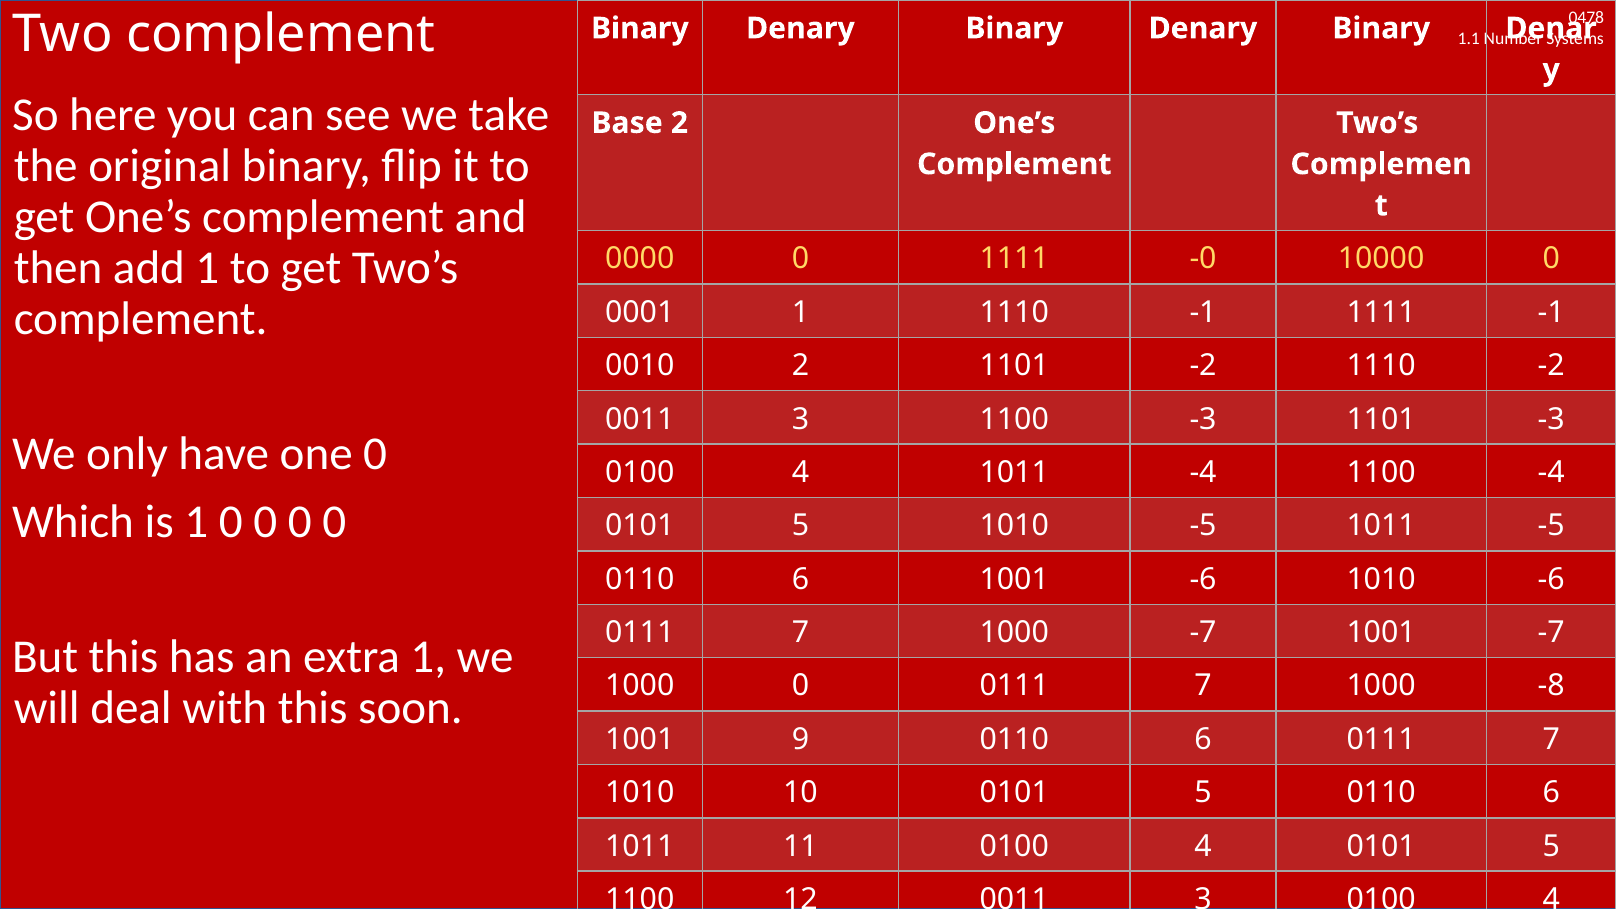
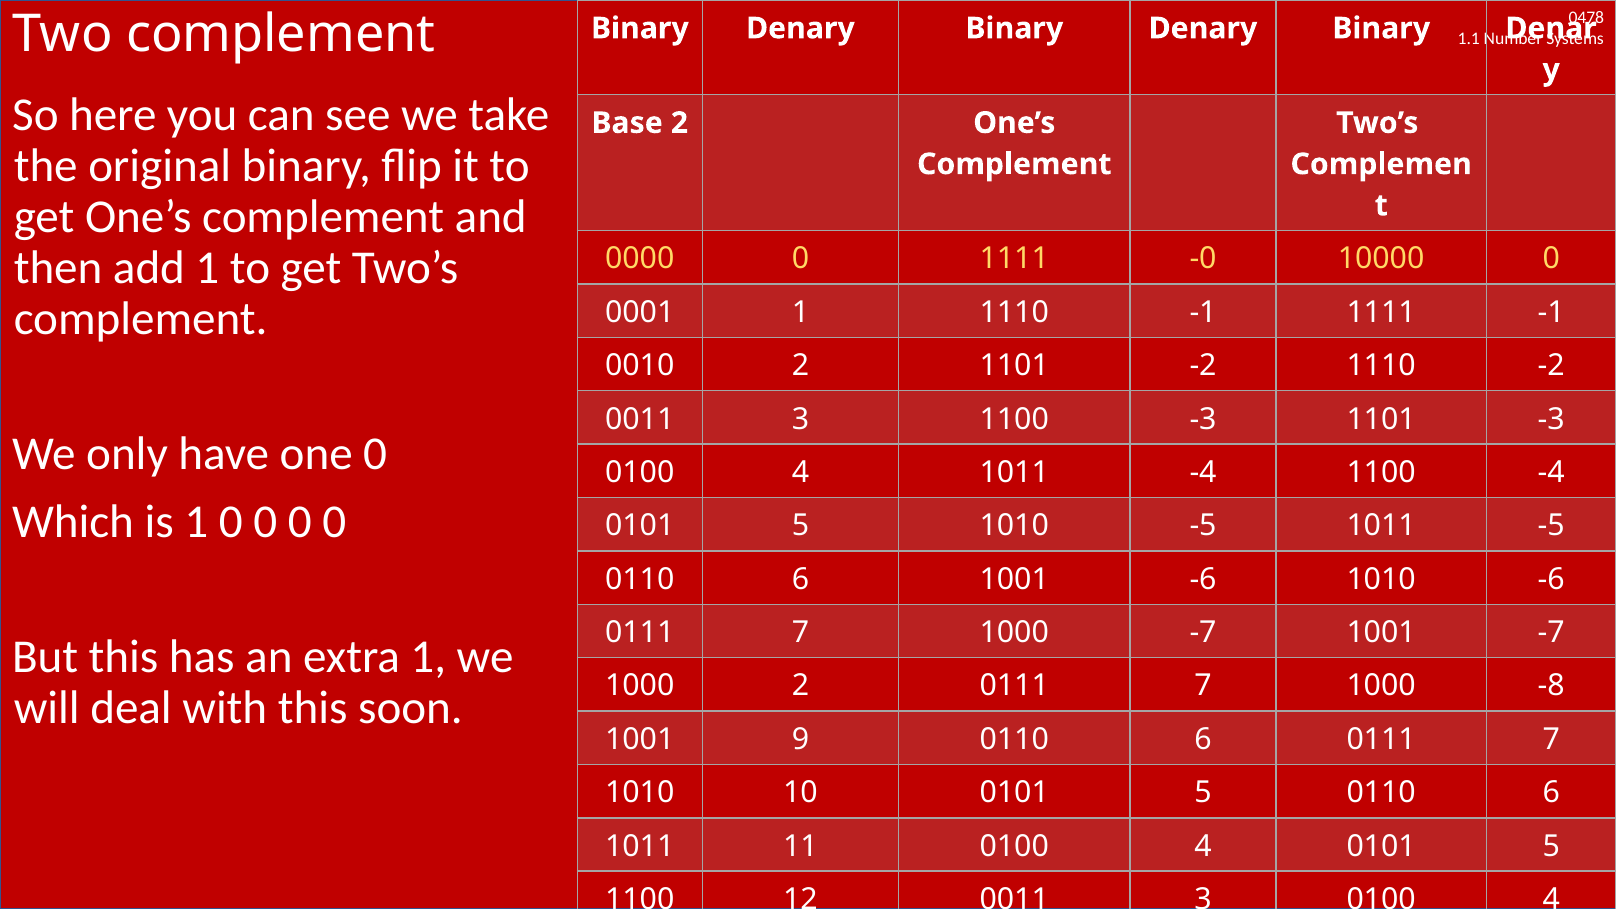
1000 0: 0 -> 2
